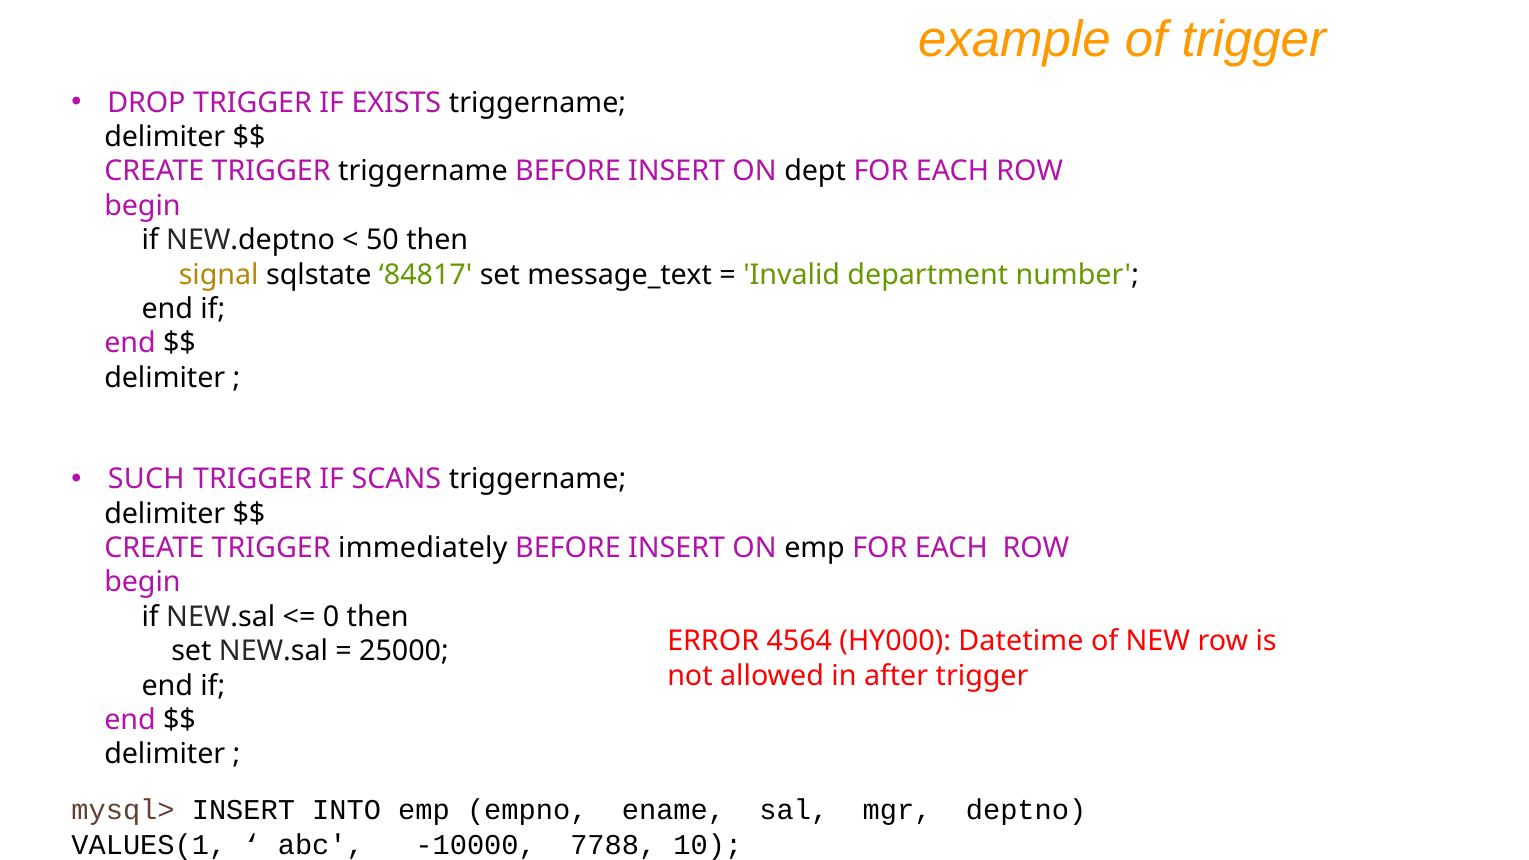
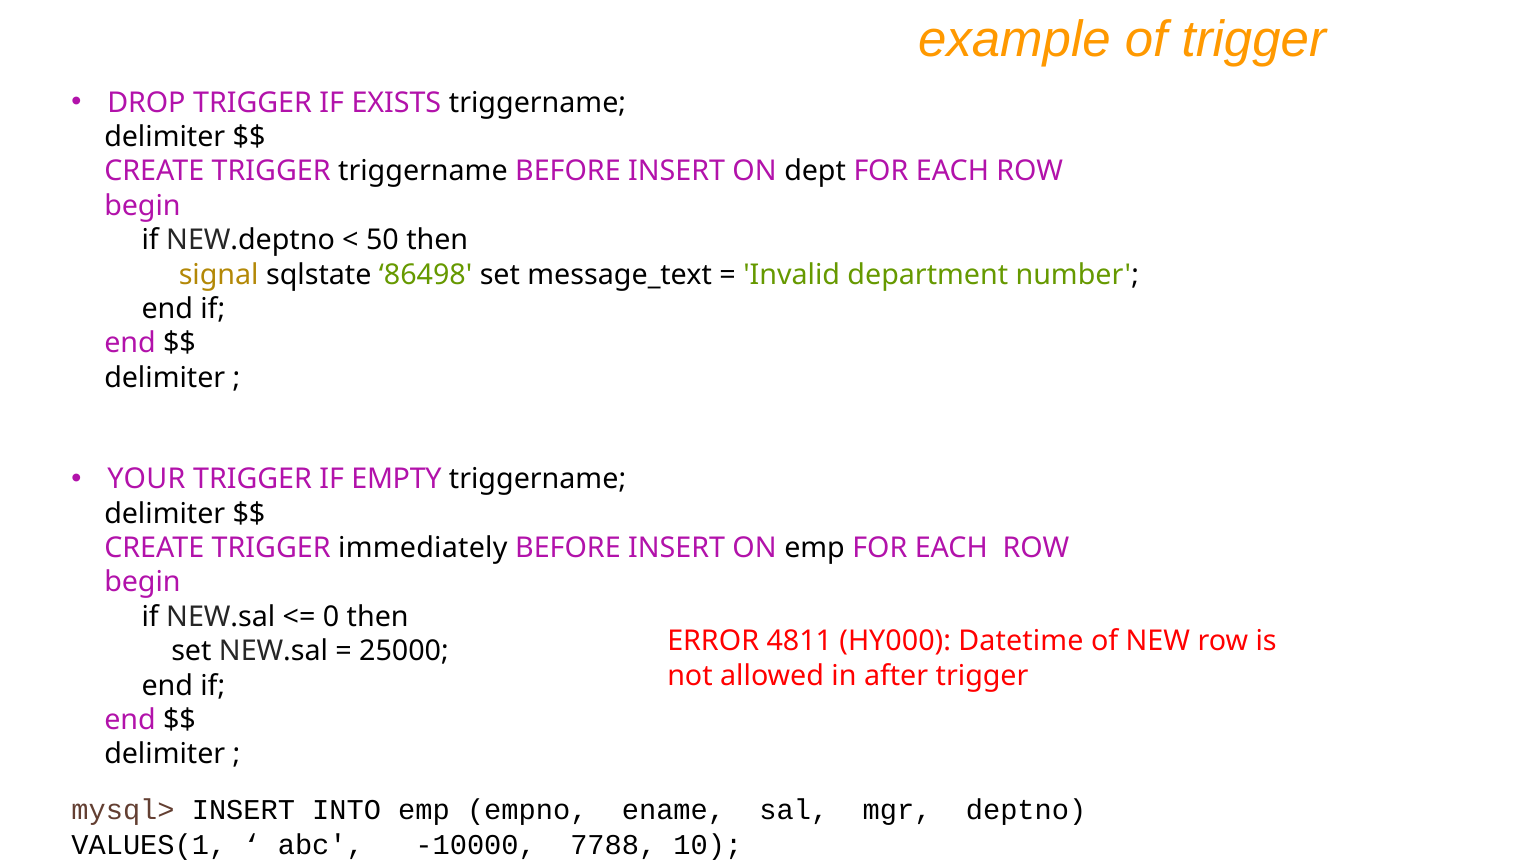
84817: 84817 -> 86498
SUCH: SUCH -> YOUR
SCANS: SCANS -> EMPTY
4564: 4564 -> 4811
